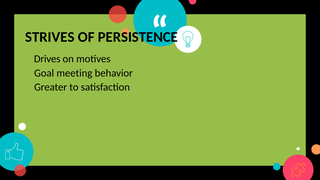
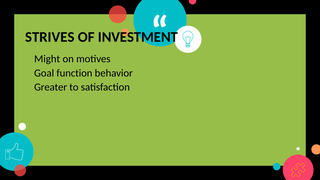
PERSISTENCE: PERSISTENCE -> INVESTMENT
Drives: Drives -> Might
meeting: meeting -> function
